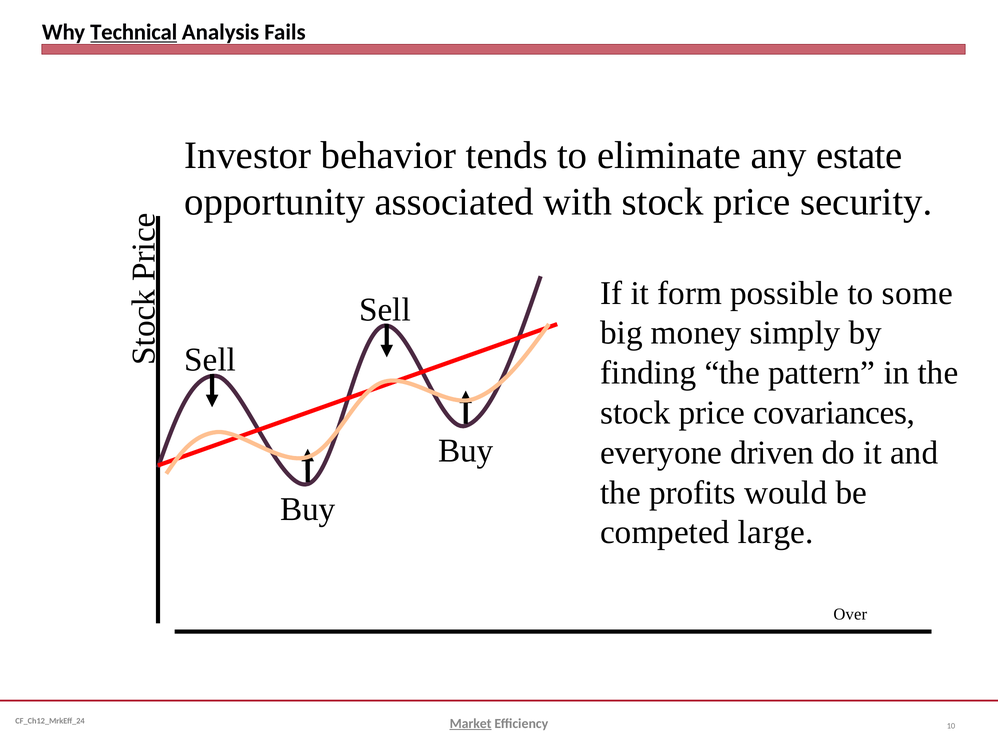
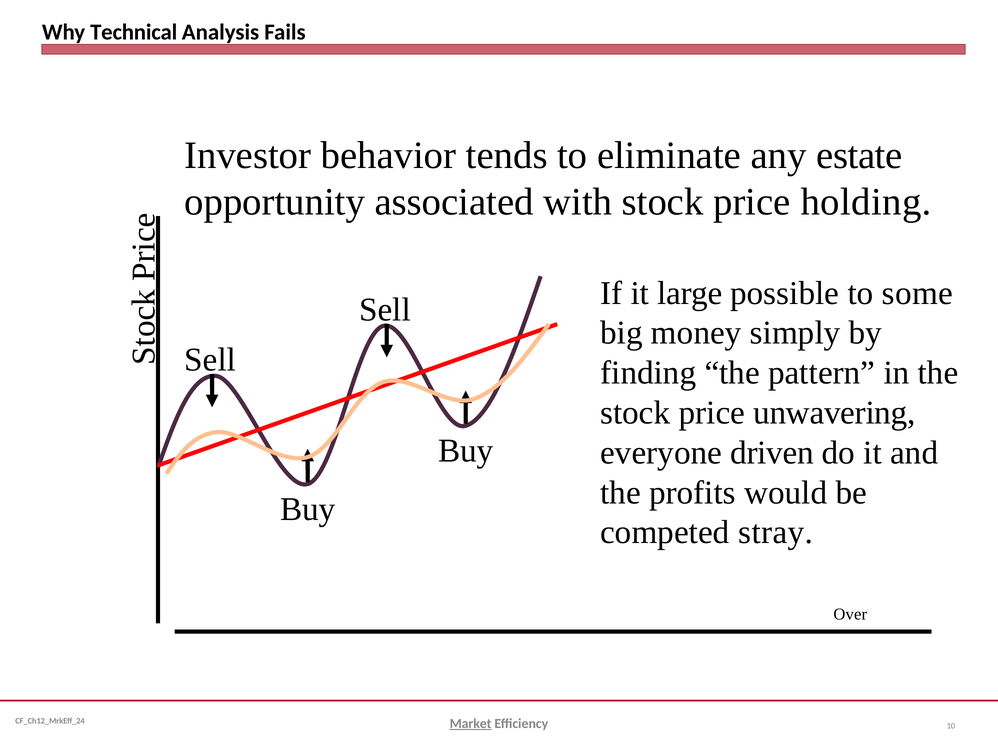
Technical underline: present -> none
security: security -> holding
form: form -> large
covariances: covariances -> unwavering
large: large -> stray
